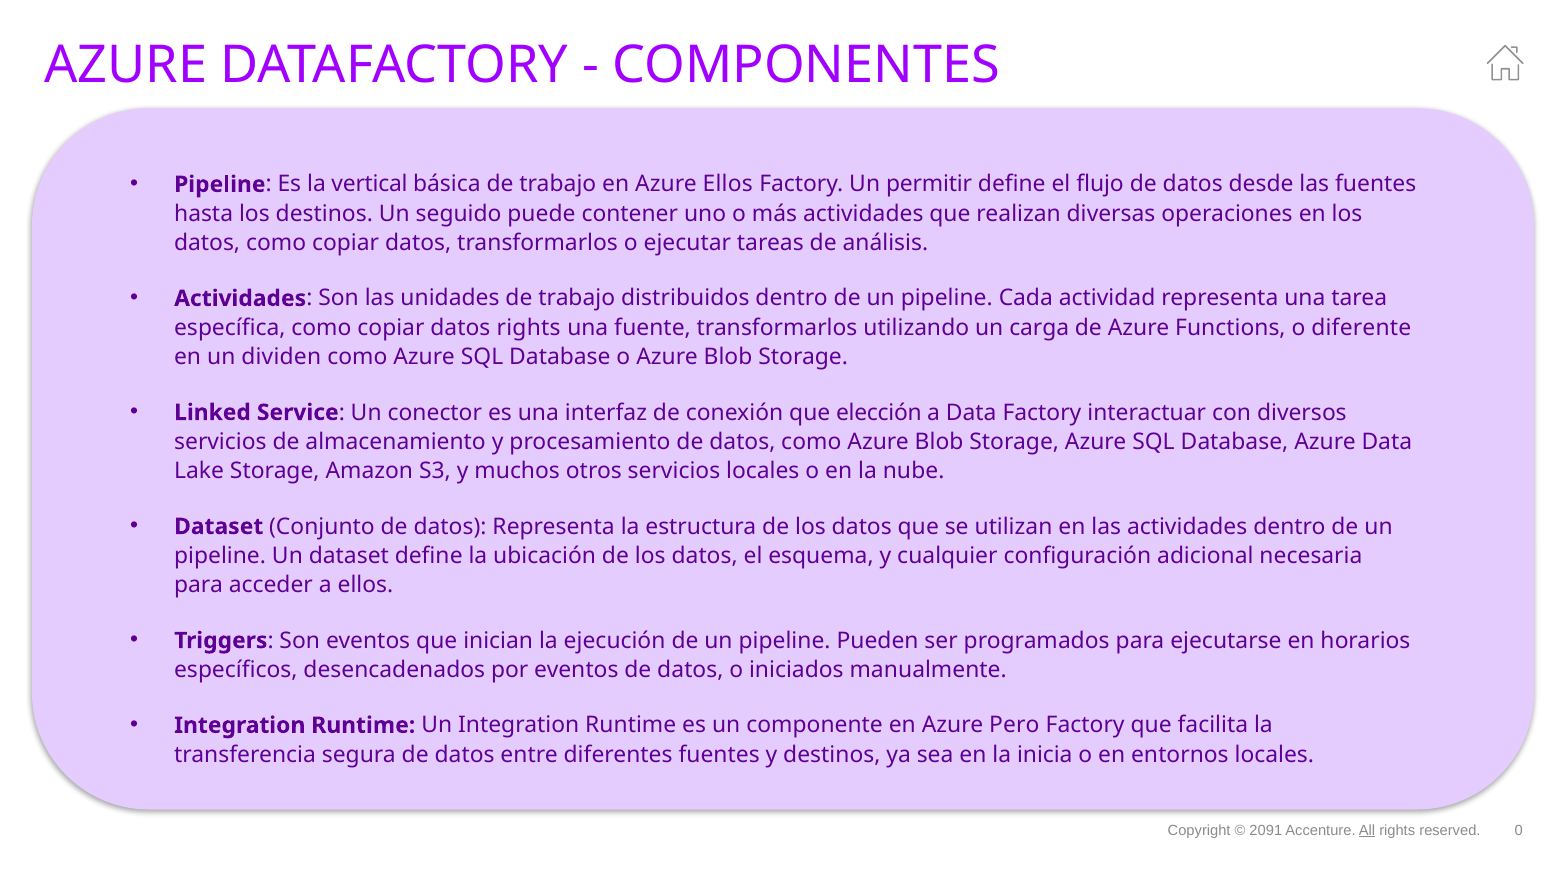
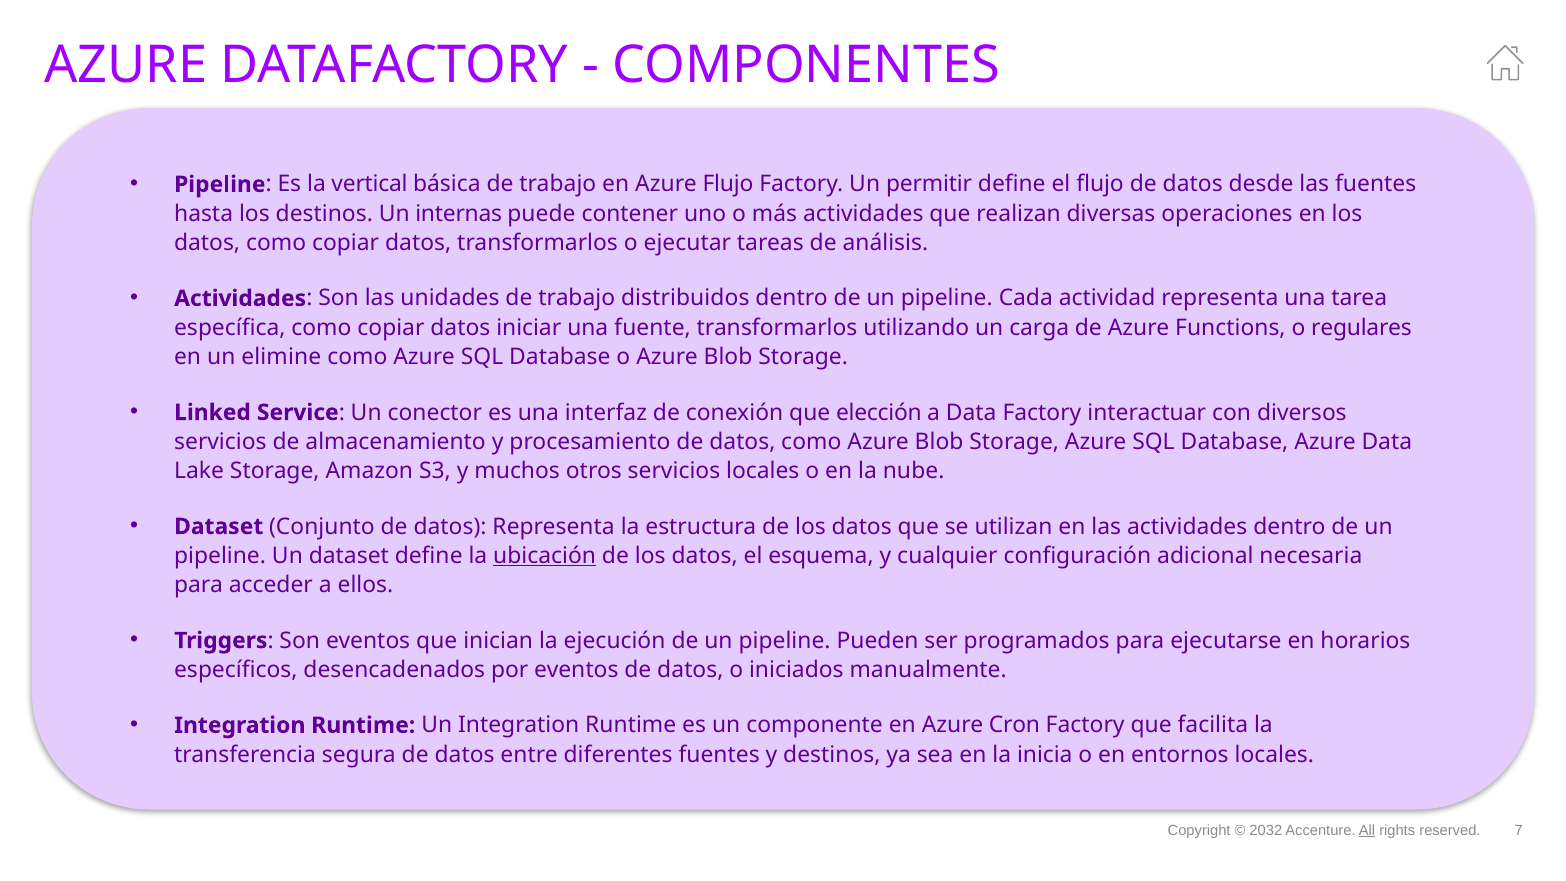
Azure Ellos: Ellos -> Flujo
seguido: seguido -> internas
datos rights: rights -> iniciar
diferente: diferente -> regulares
dividen: dividen -> elimine
ubicación underline: none -> present
Pero: Pero -> Cron
2091: 2091 -> 2032
0: 0 -> 7
